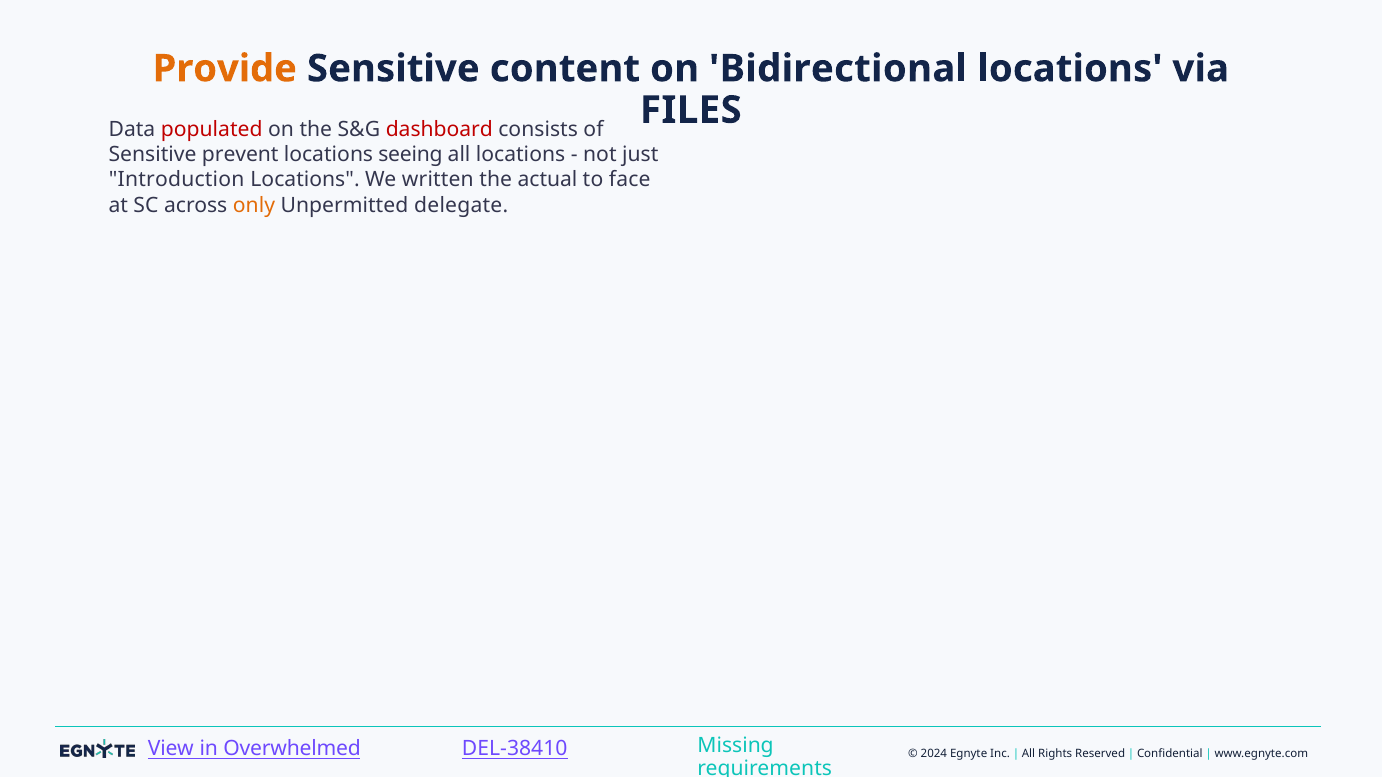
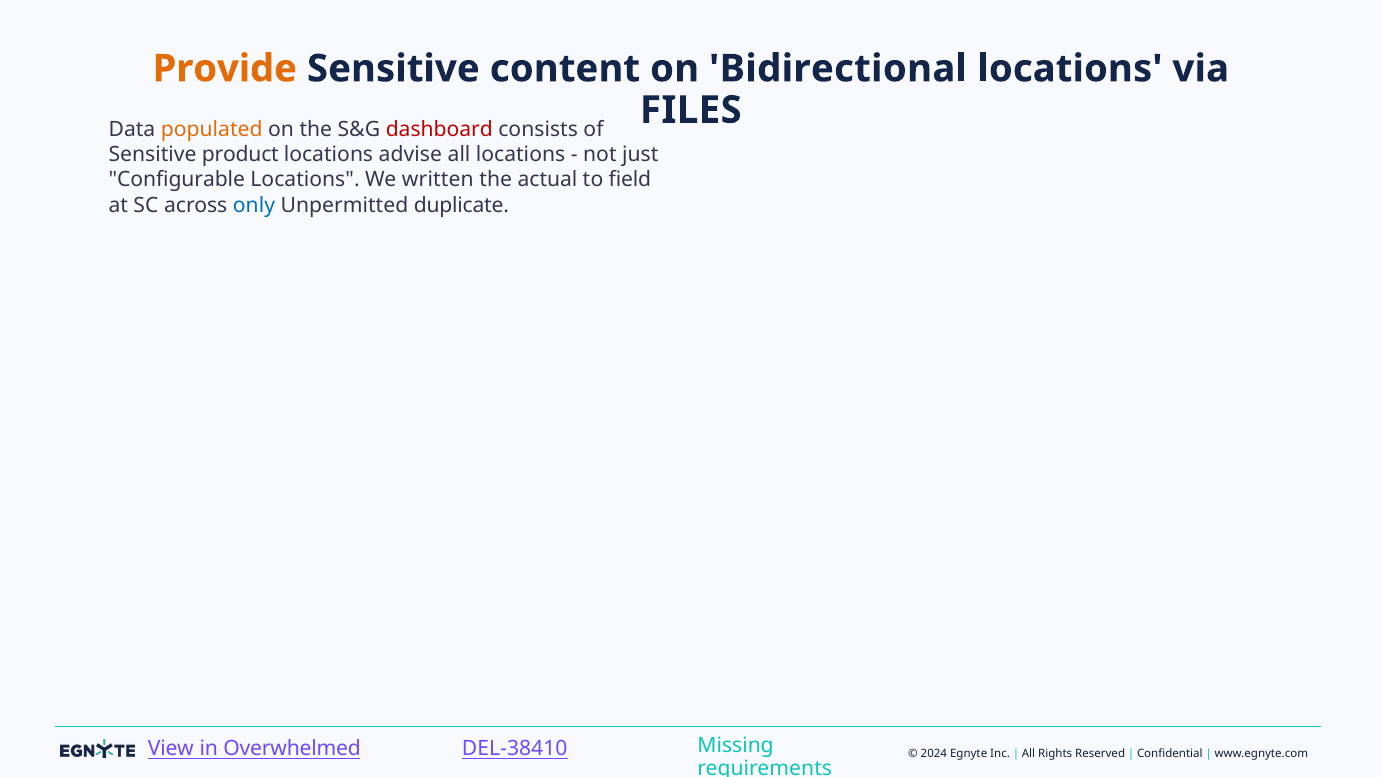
populated colour: red -> orange
prevent: prevent -> product
seeing: seeing -> advise
Introduction: Introduction -> Configurable
face: face -> field
only colour: orange -> blue
delegate: delegate -> duplicate
